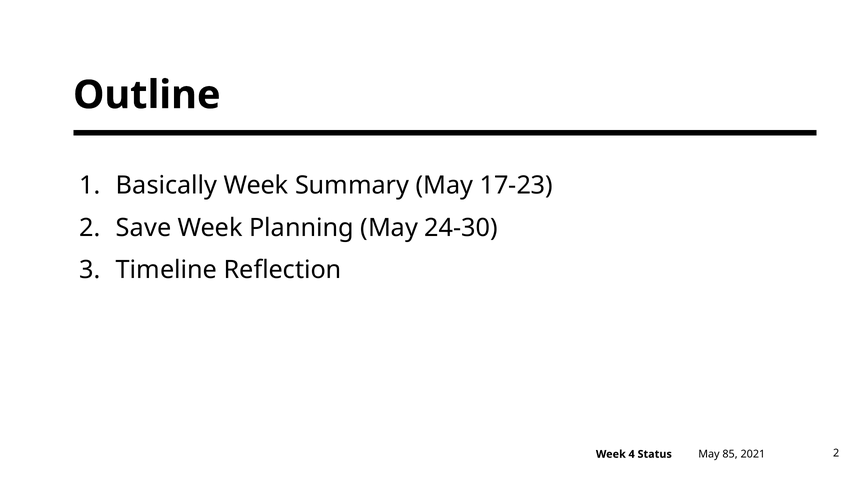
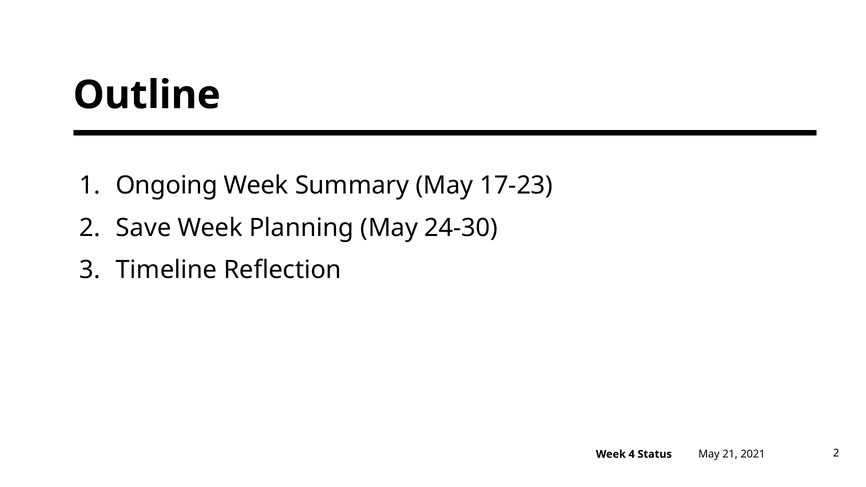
Basically: Basically -> Ongoing
85: 85 -> 21
